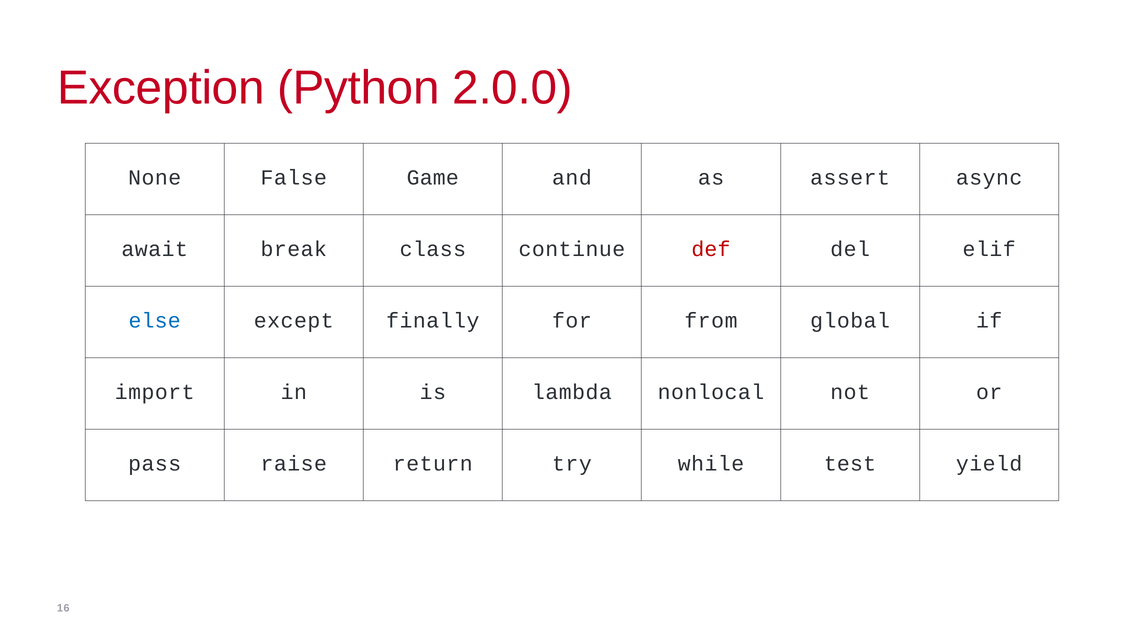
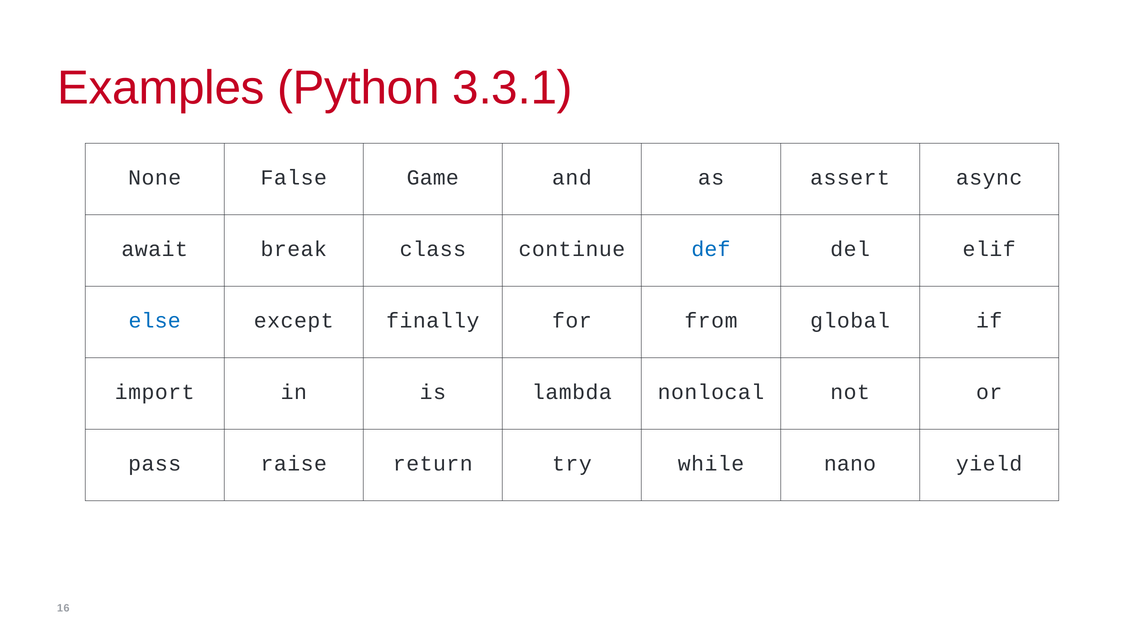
Exception: Exception -> Examples
2.0.0: 2.0.0 -> 3.3.1
def colour: red -> blue
test: test -> nano
